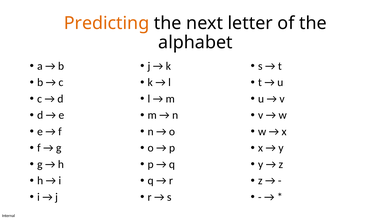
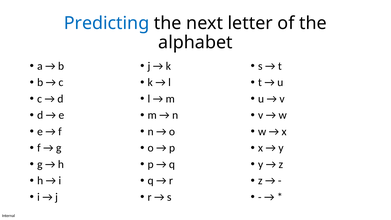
Predicting colour: orange -> blue
